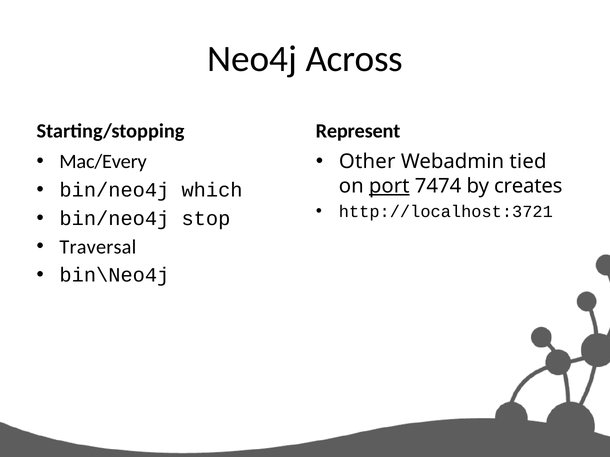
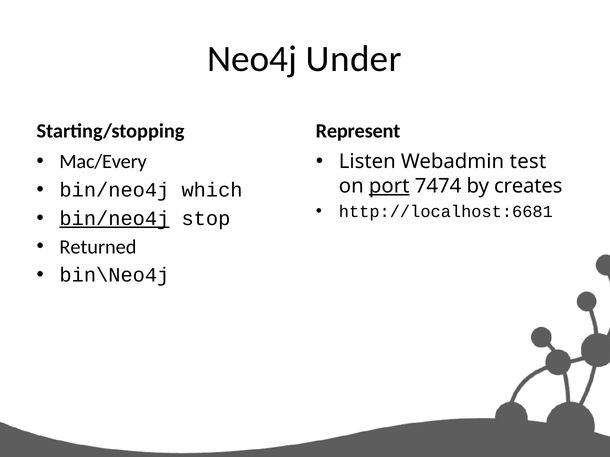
Across: Across -> Under
Other: Other -> Listen
tied: tied -> test
http://localhost:3721: http://localhost:3721 -> http://localhost:6681
bin/neo4j at (114, 219) underline: none -> present
Traversal: Traversal -> Returned
